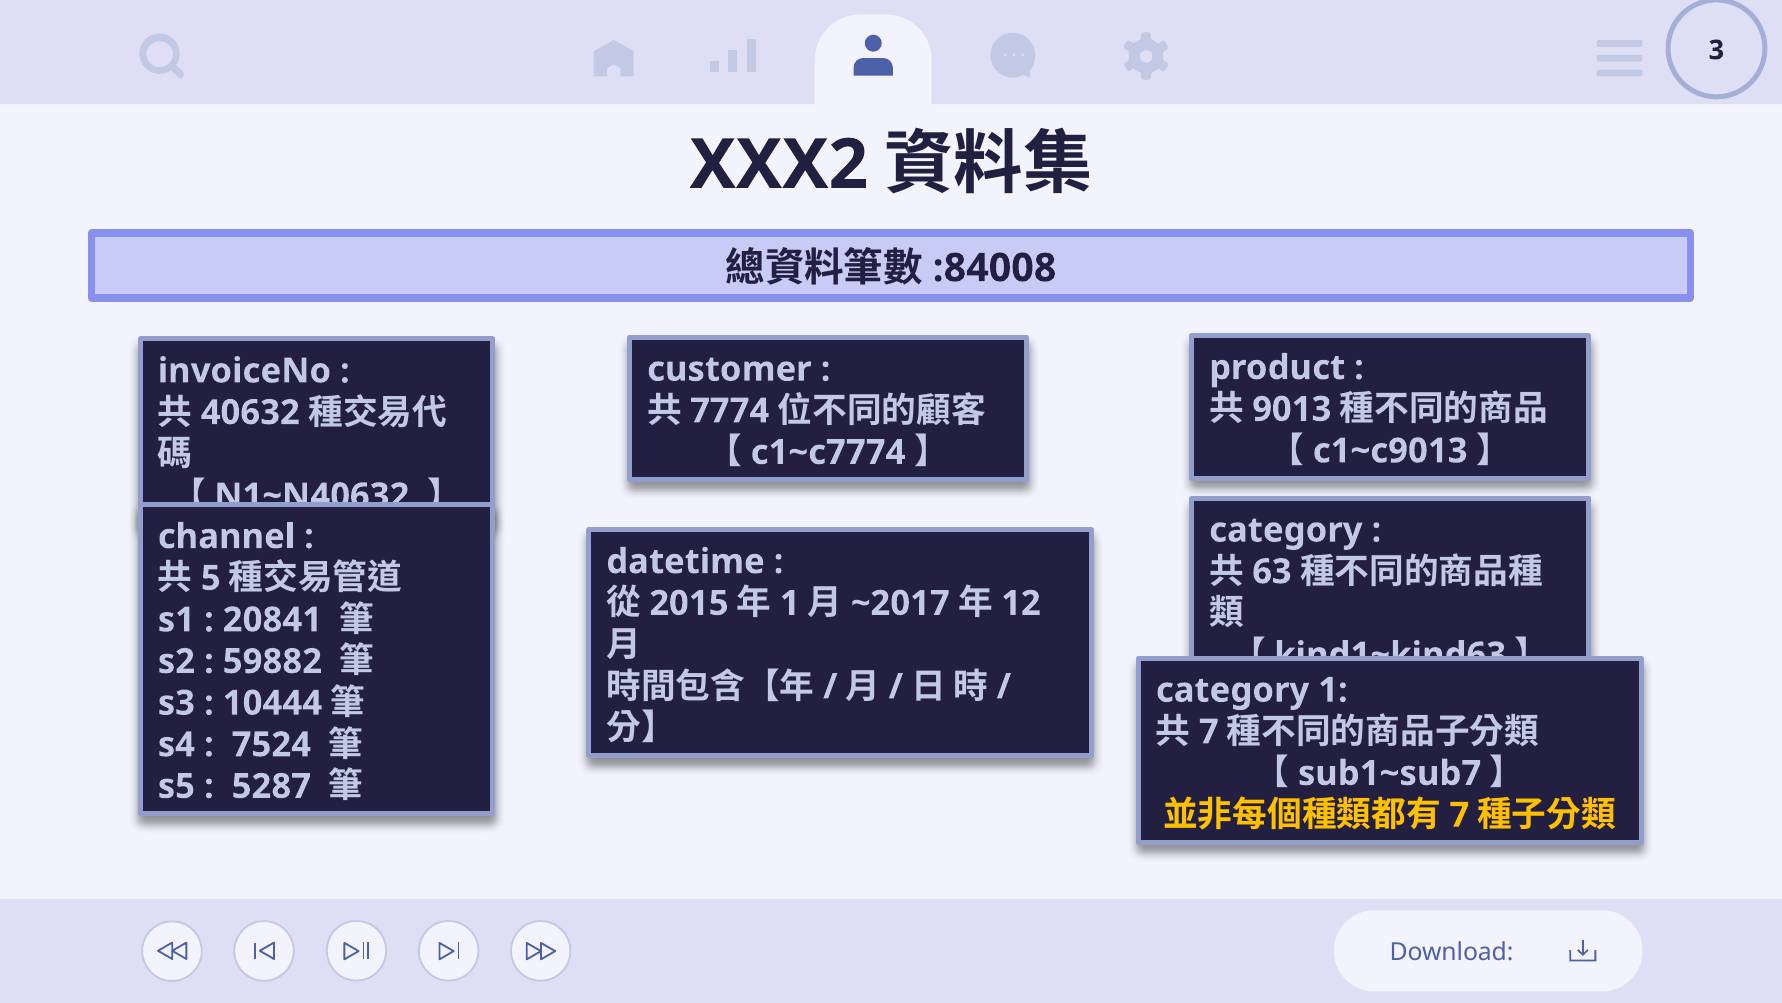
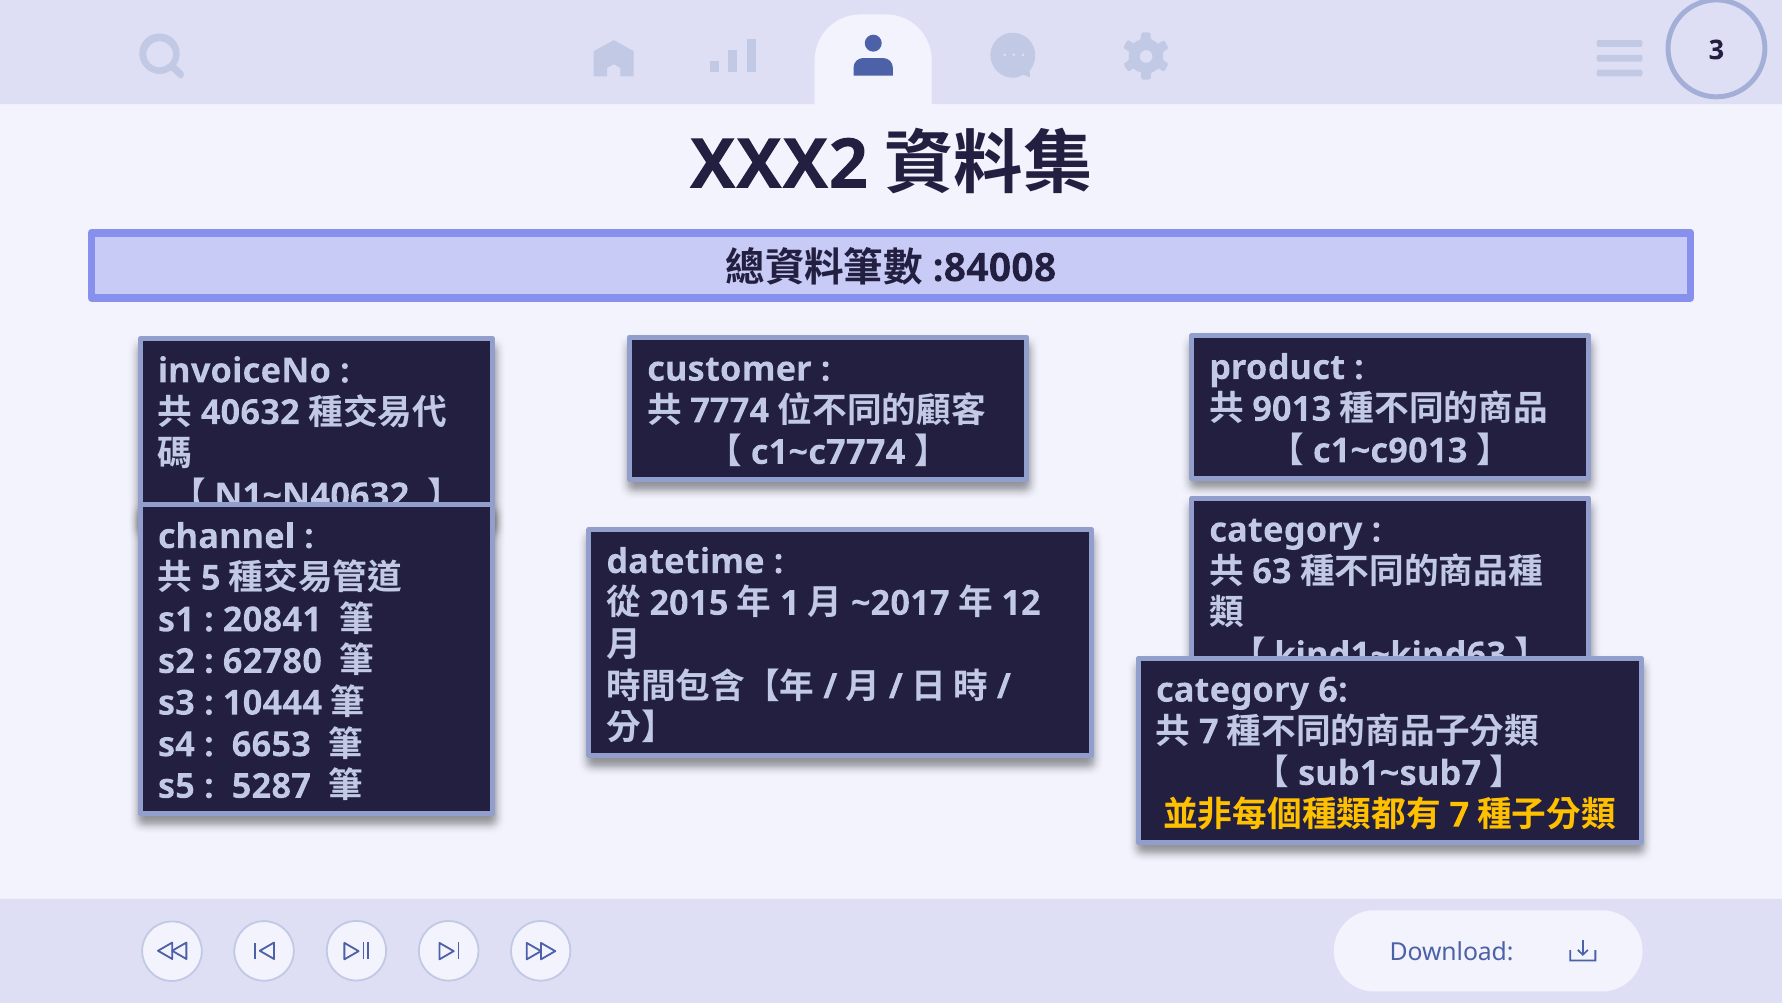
59882: 59882 -> 62780
category 1: 1 -> 6
7524: 7524 -> 6653
